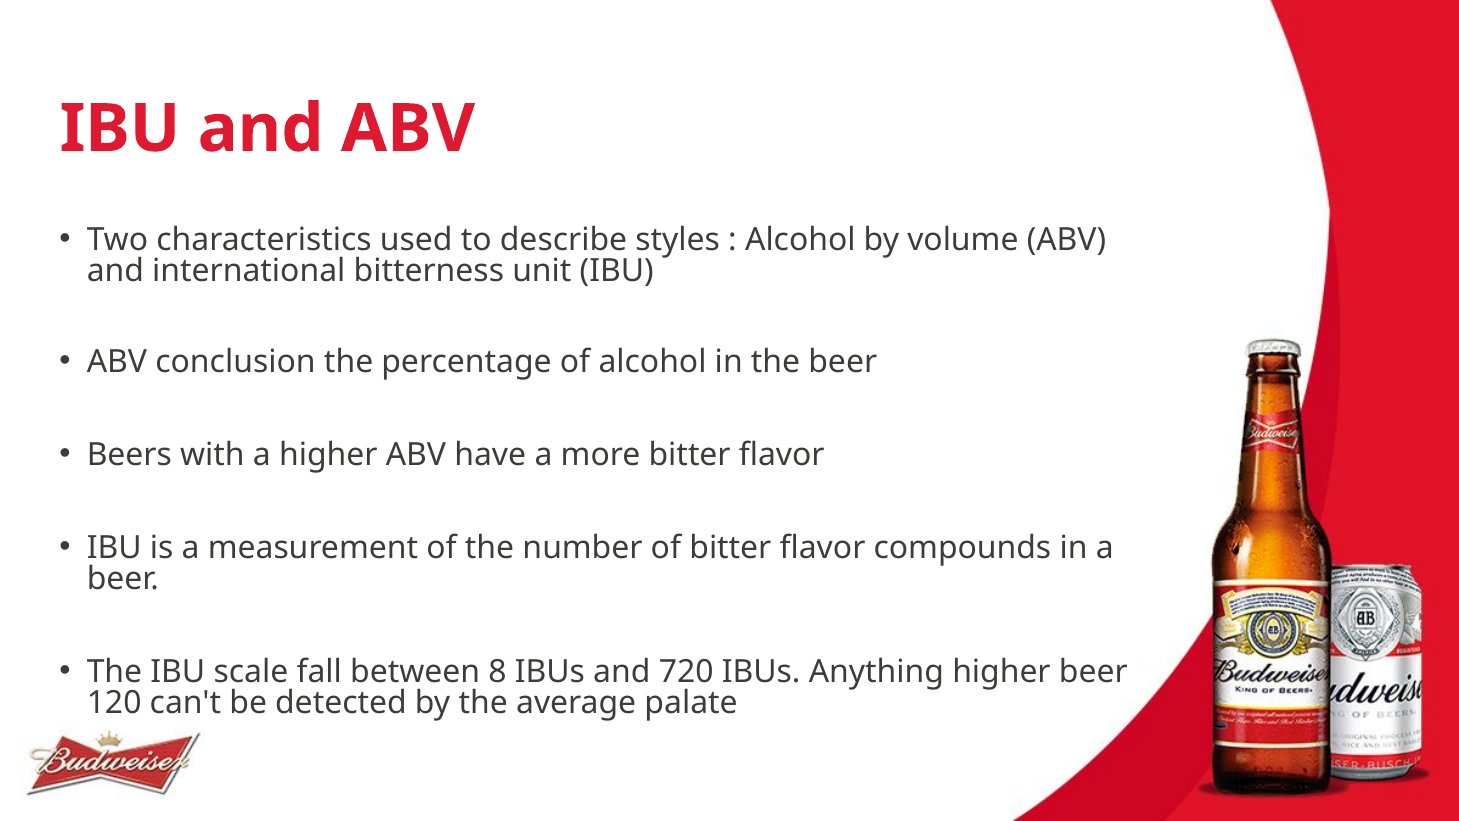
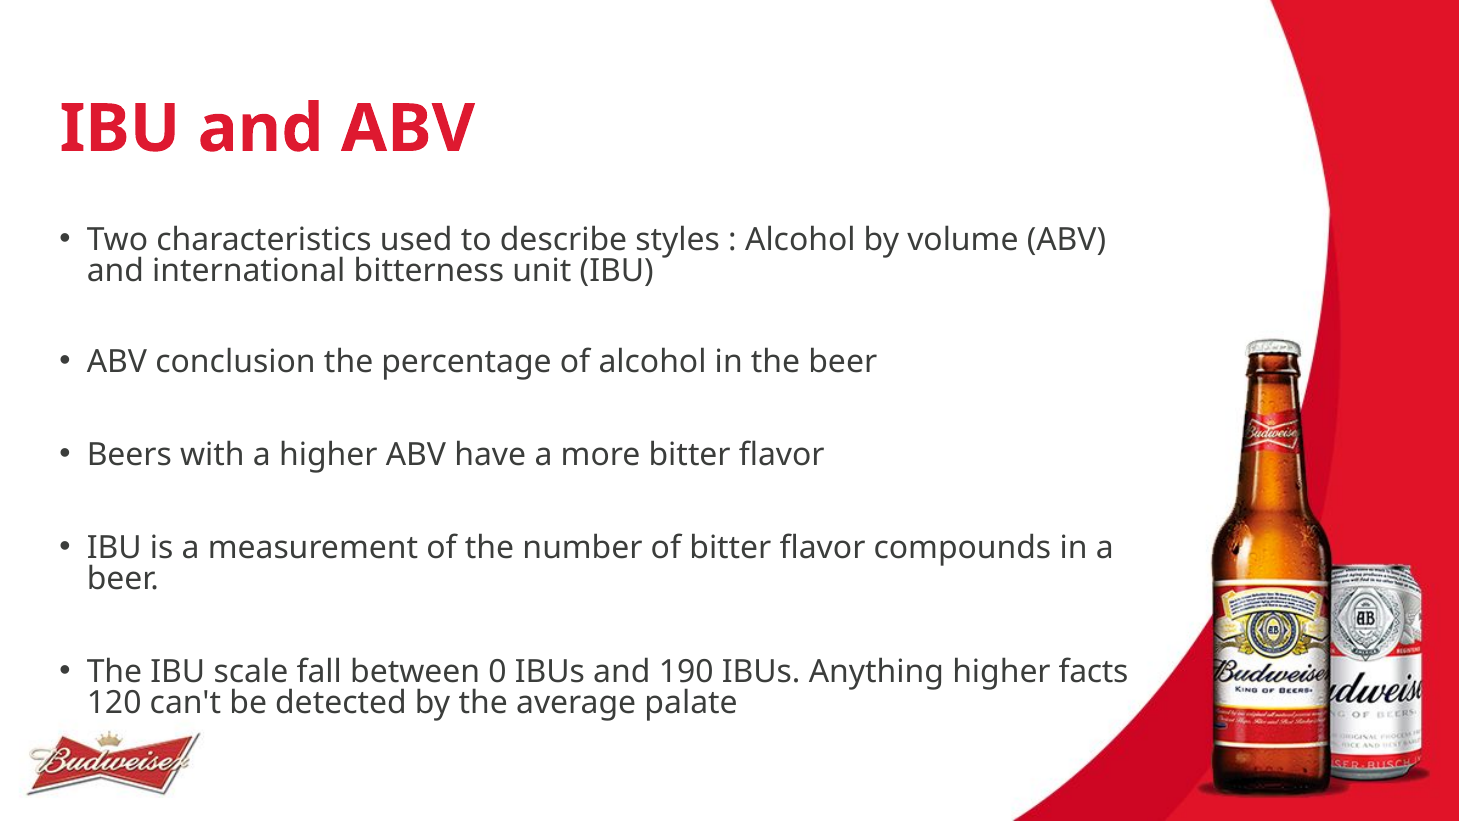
8: 8 -> 0
720: 720 -> 190
higher beer: beer -> facts
